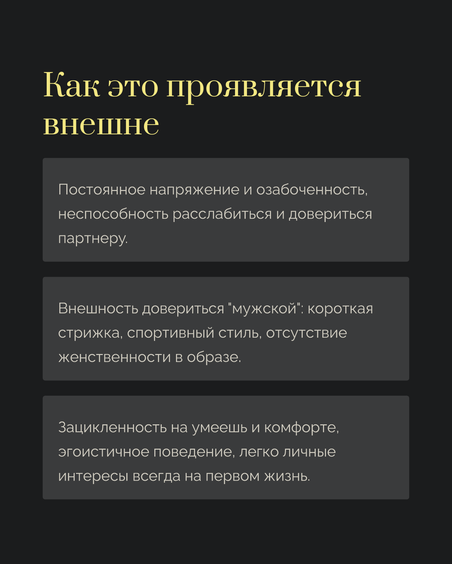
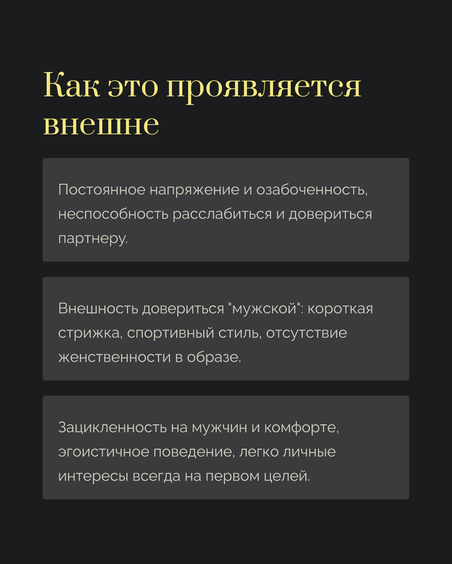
умеешь: умеешь -> мужчин
жизнь: жизнь -> целей
